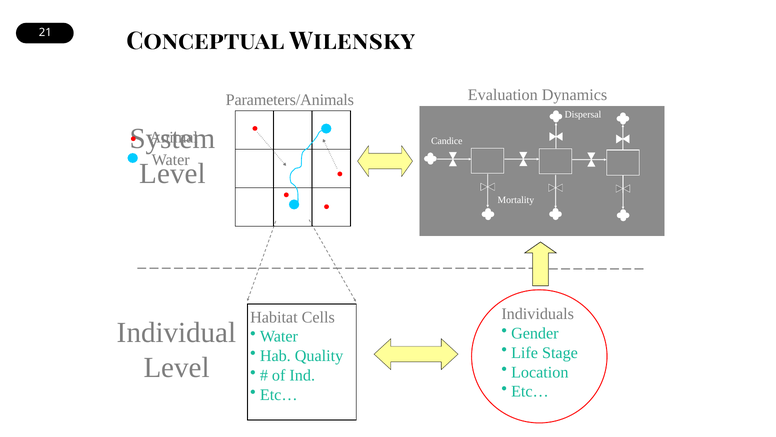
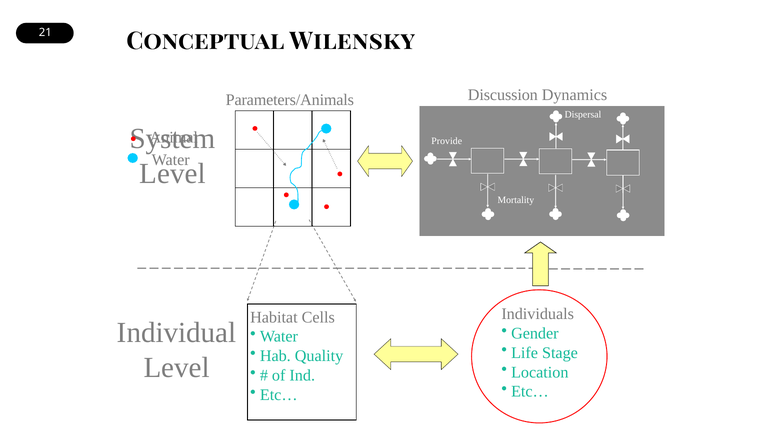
Evaluation: Evaluation -> Discussion
Candice: Candice -> Provide
